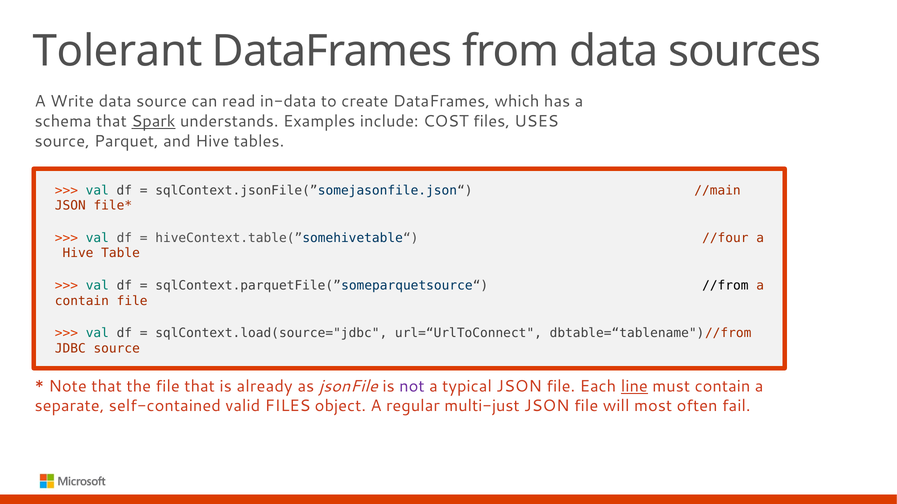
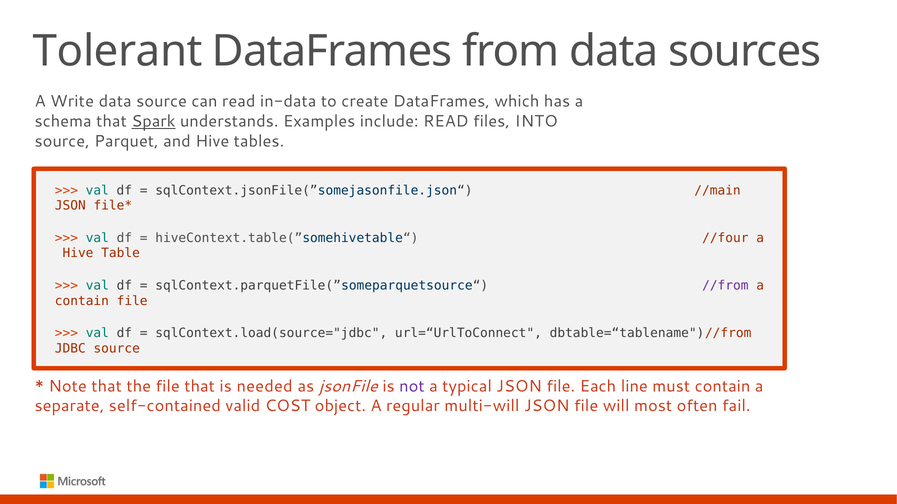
include COST: COST -> READ
USES: USES -> INTO
//from colour: black -> purple
already: already -> needed
line underline: present -> none
valid FILES: FILES -> COST
multi-just: multi-just -> multi-will
